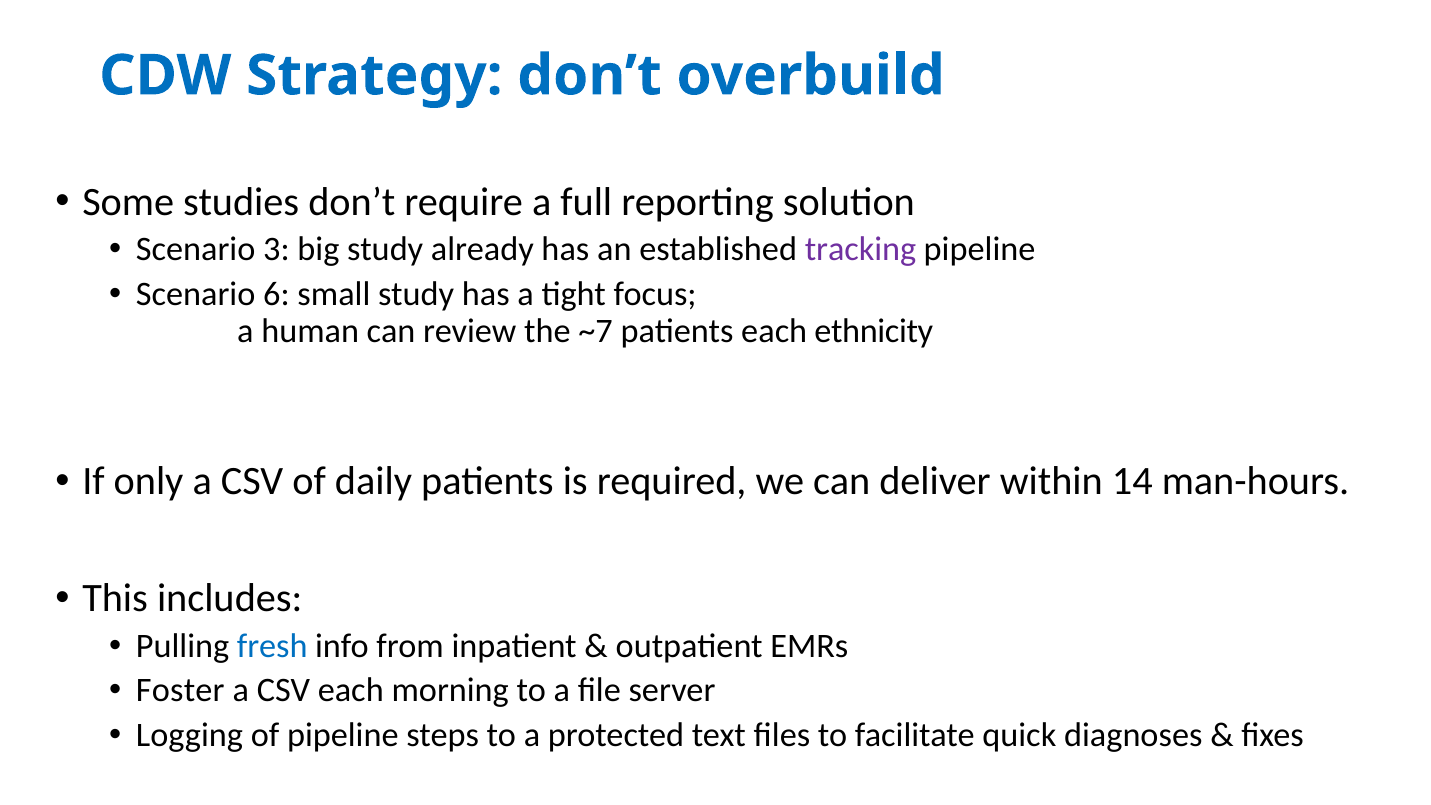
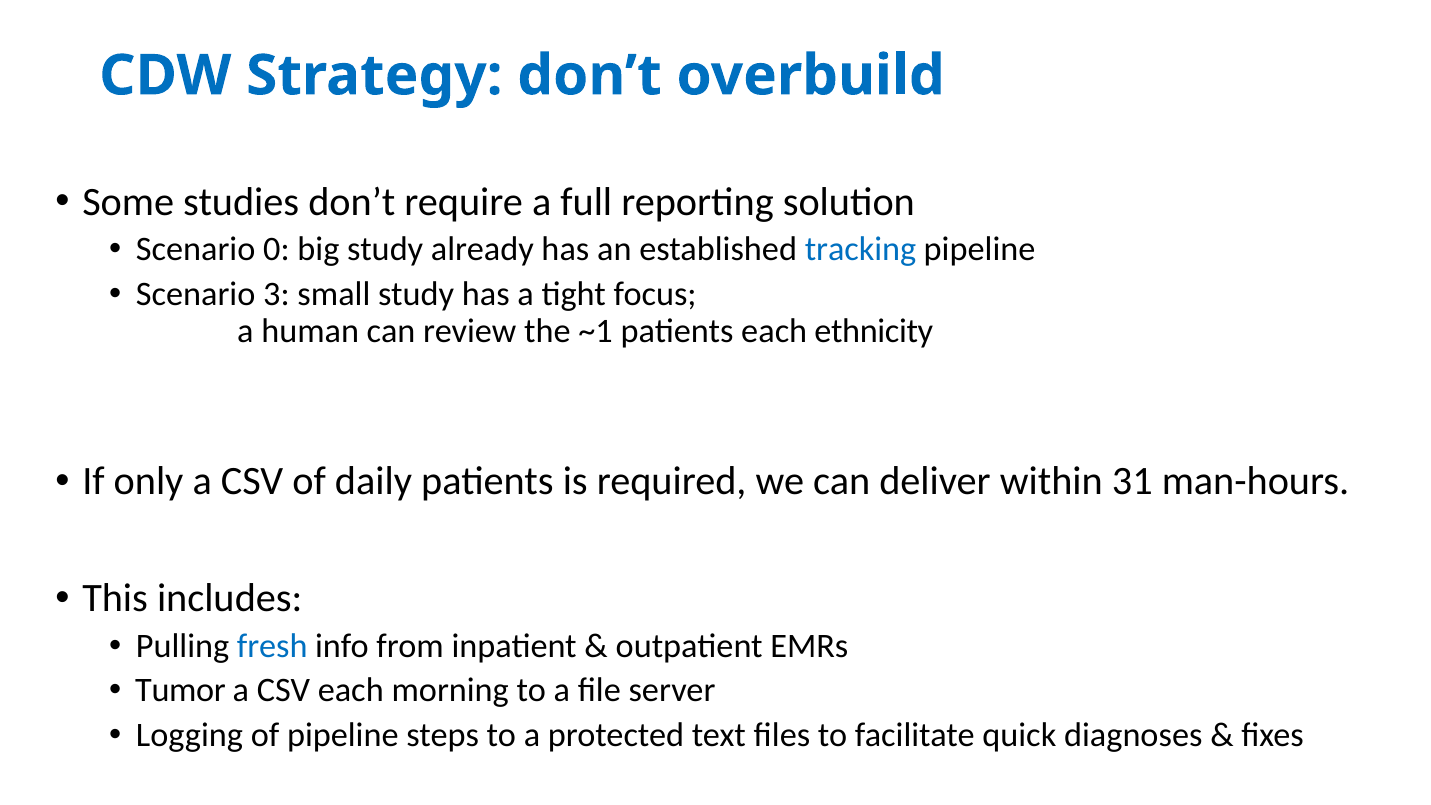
3: 3 -> 0
tracking colour: purple -> blue
6: 6 -> 3
~7: ~7 -> ~1
14: 14 -> 31
Foster: Foster -> Tumor
